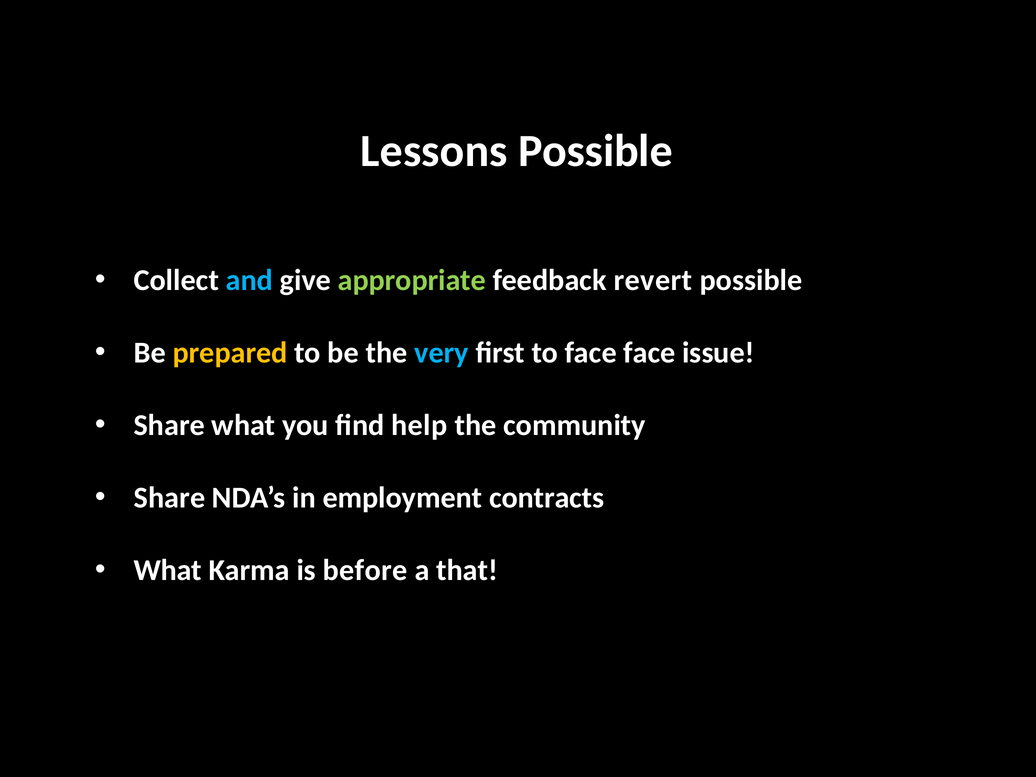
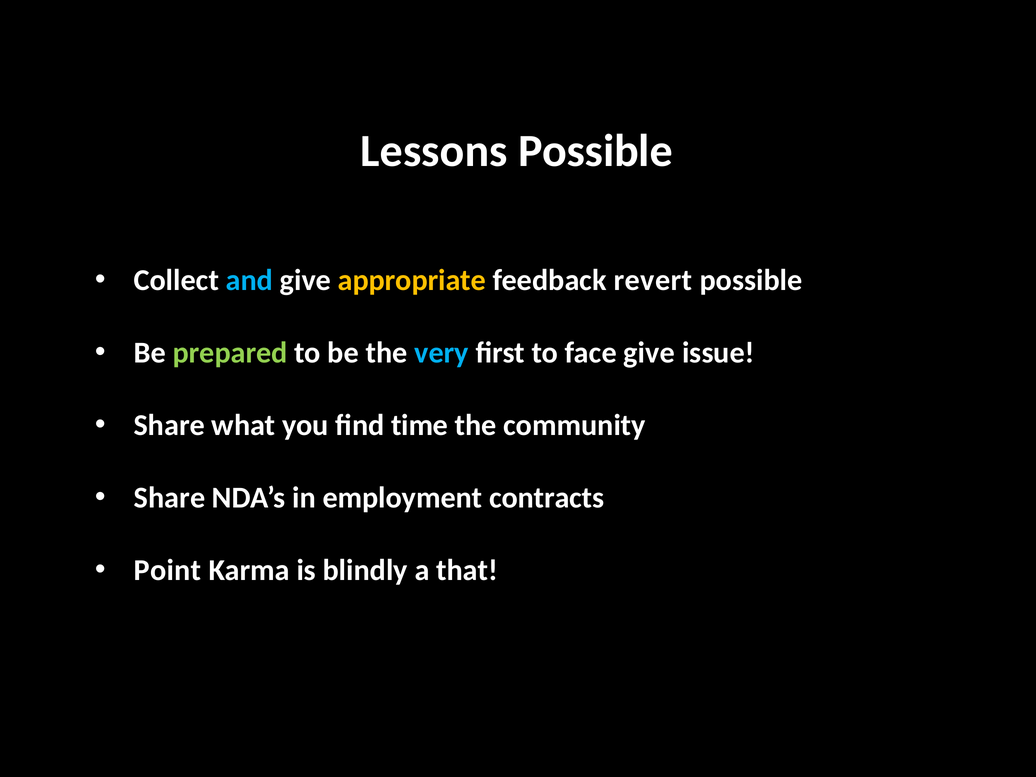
appropriate colour: light green -> yellow
prepared colour: yellow -> light green
face face: face -> give
help: help -> time
What at (168, 570): What -> Point
before: before -> blindly
